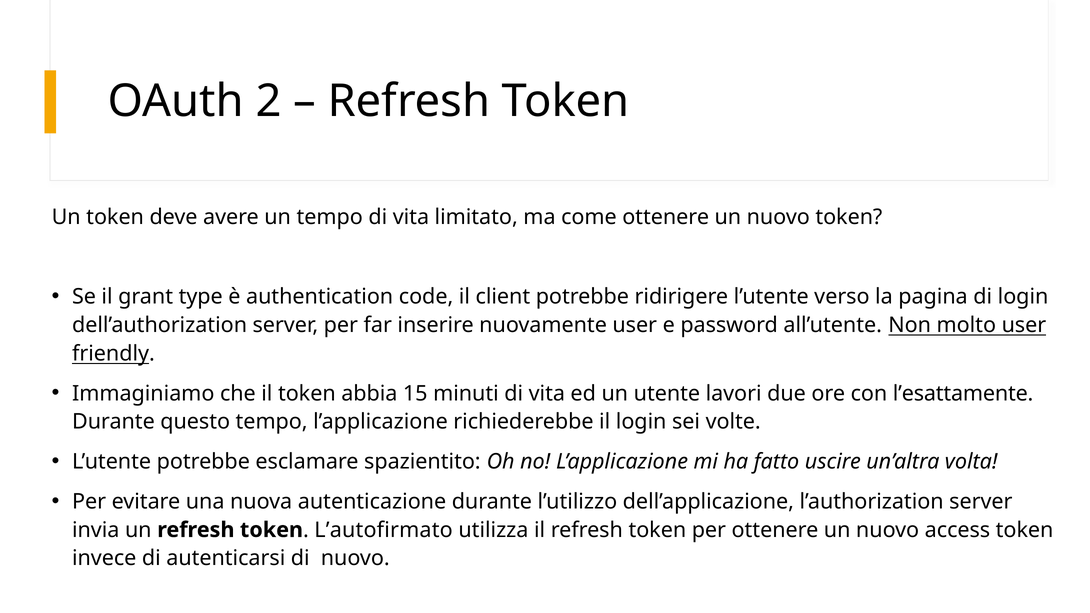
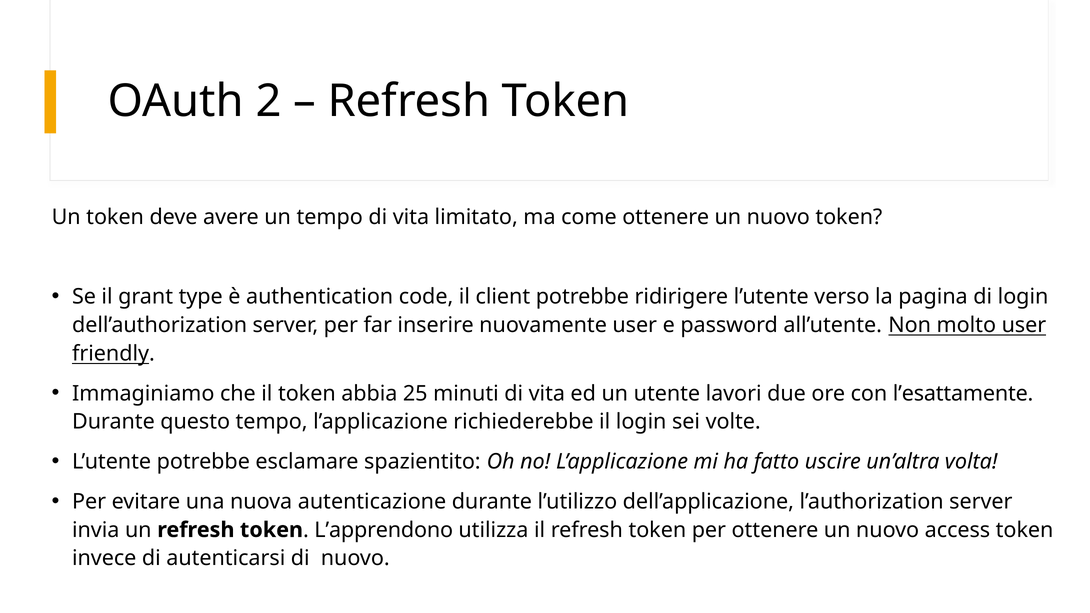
15: 15 -> 25
L’autofirmato: L’autofirmato -> L’apprendono
